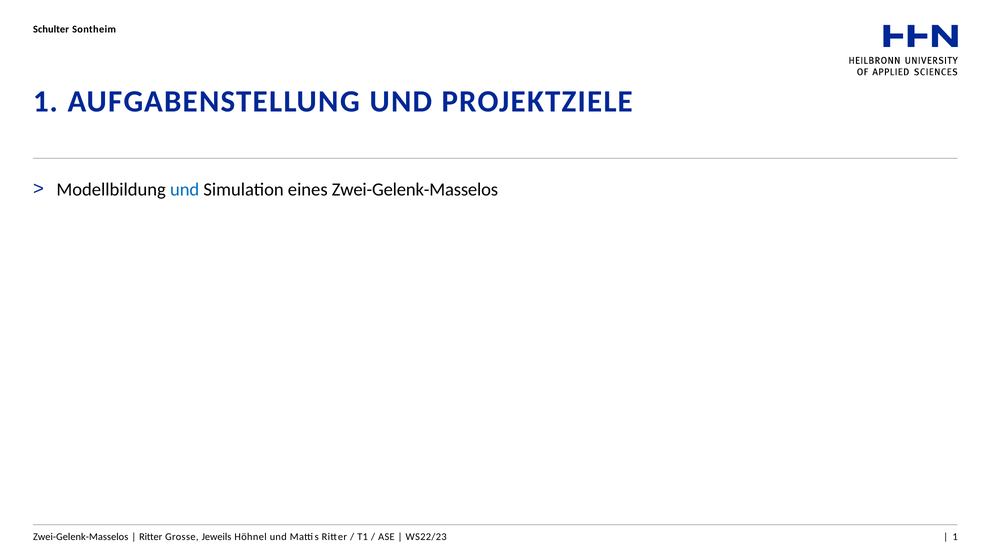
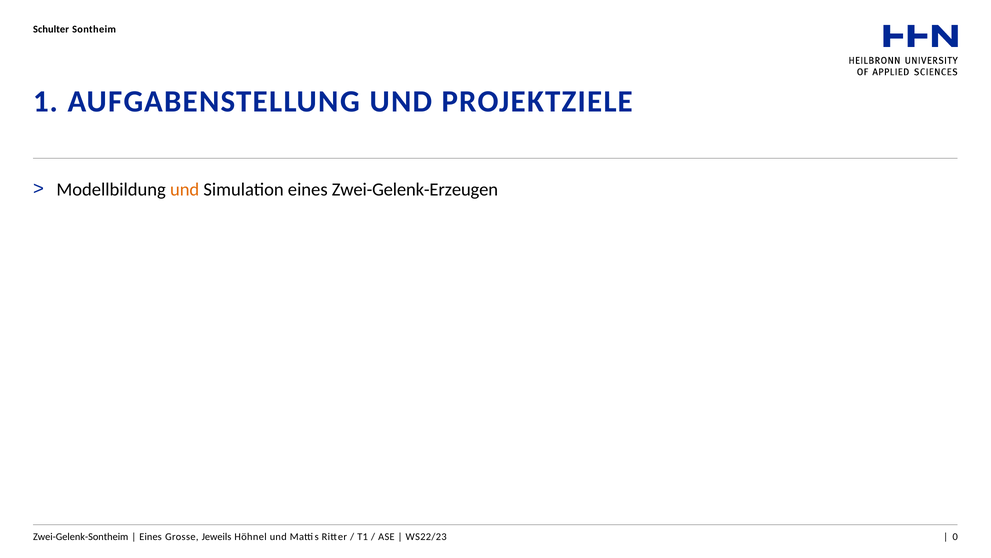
und at (185, 189) colour: blue -> orange
eines Zwei-Gelenk-Masselos: Zwei-Gelenk-Masselos -> Zwei-Gelenk-Erzeugen
Zwei-Gelenk-Masselos at (81, 536): Zwei-Gelenk-Masselos -> Zwei-Gelenk-Sontheim
Ritter at (151, 536): Ritter -> Eines
1 at (955, 536): 1 -> 0
